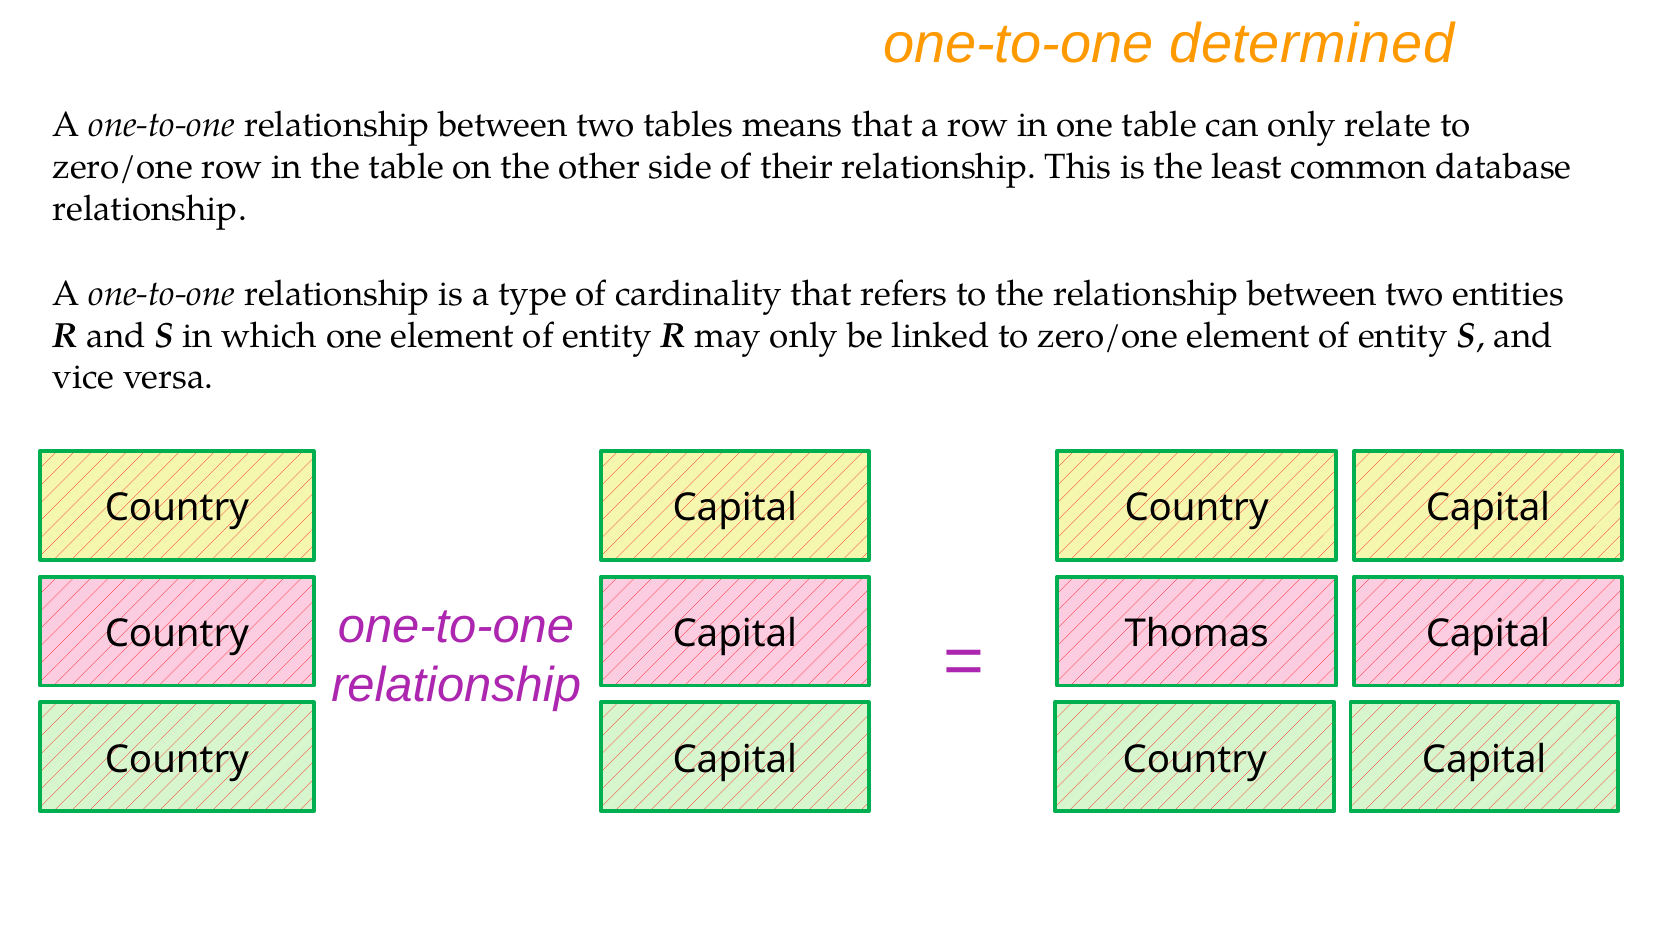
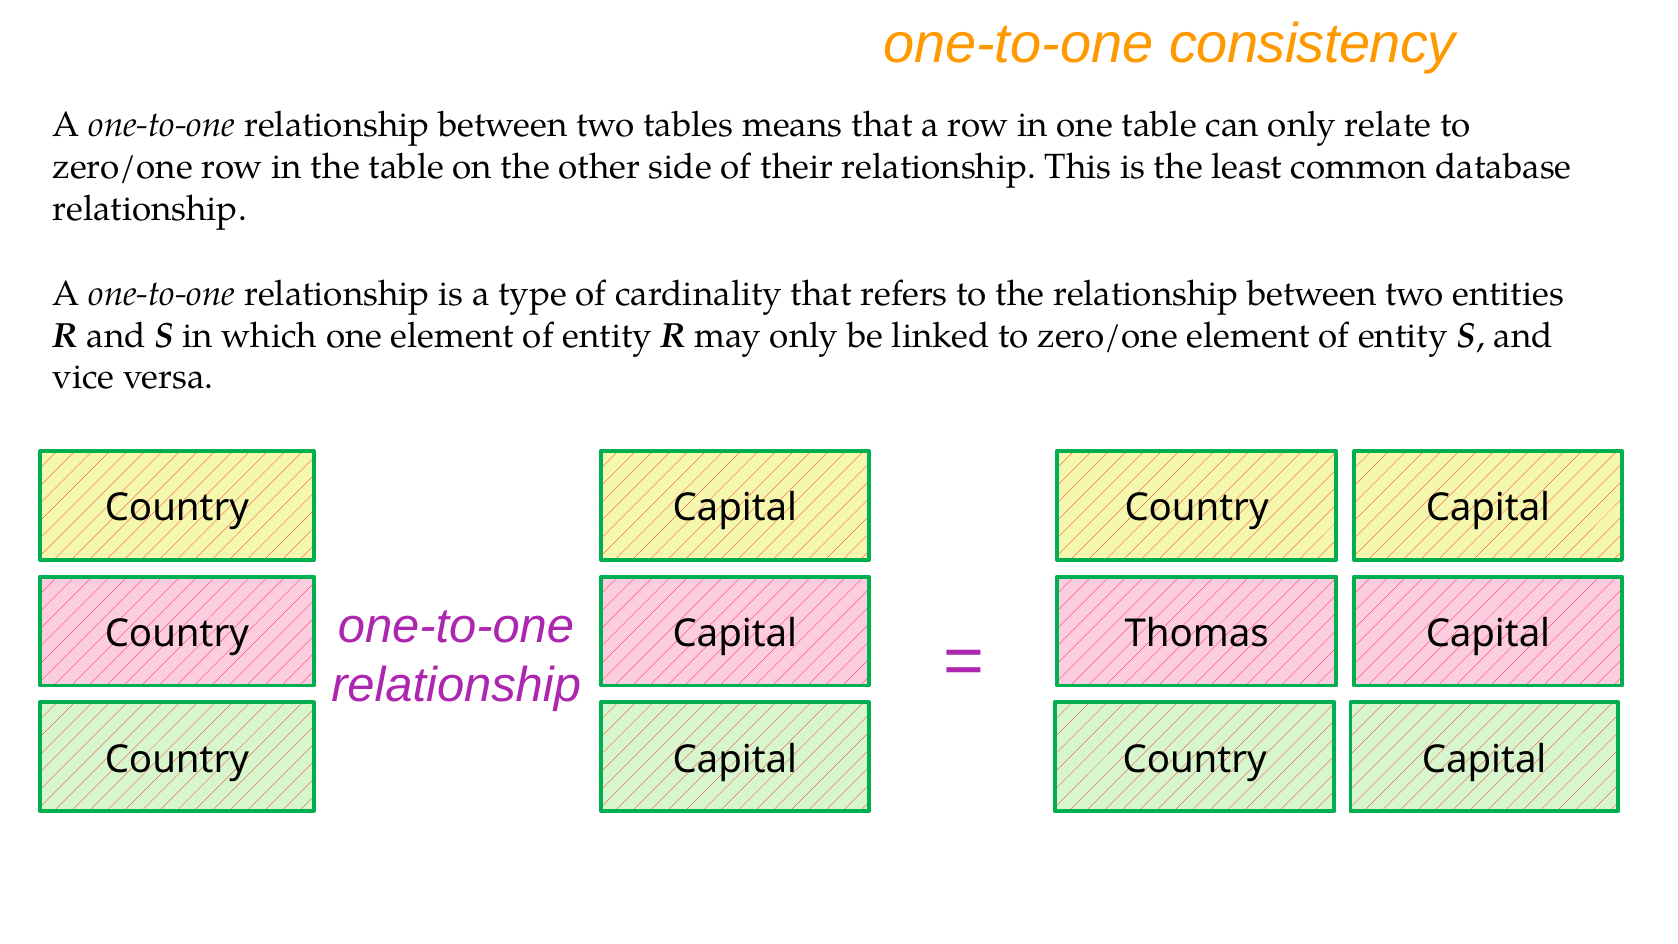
determined: determined -> consistency
